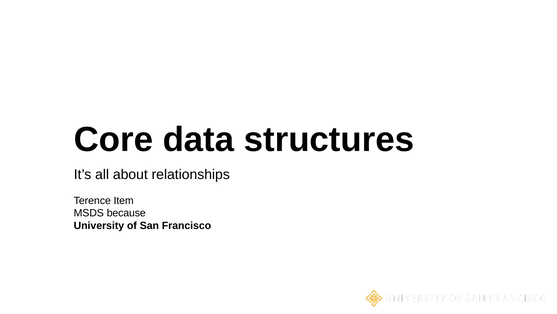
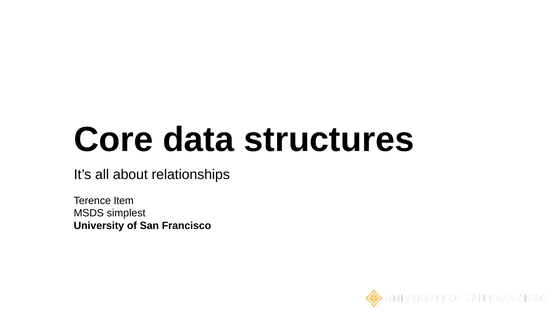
because: because -> simplest
